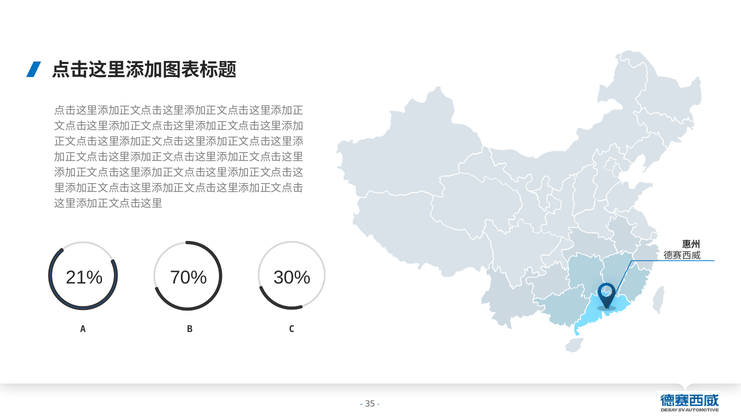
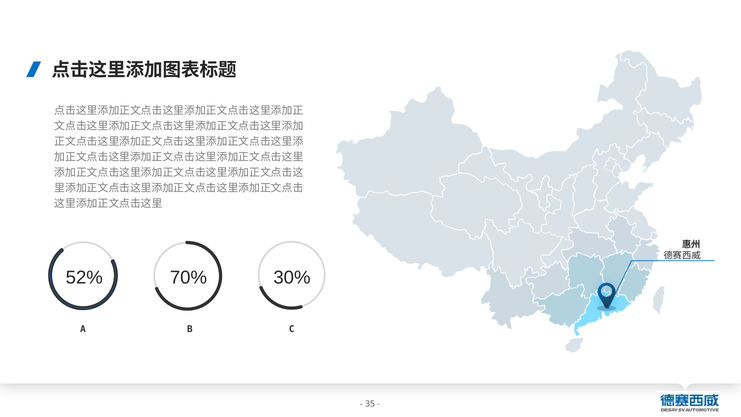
21%: 21% -> 52%
